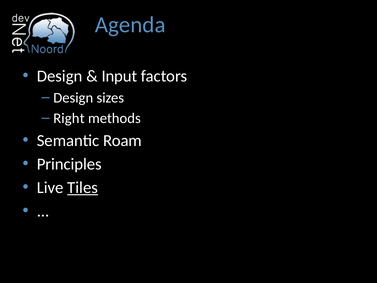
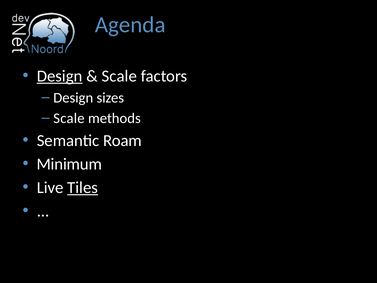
Design at (60, 76) underline: none -> present
Input at (119, 76): Input -> Scale
Right at (69, 118): Right -> Scale
Principles: Principles -> Minimum
